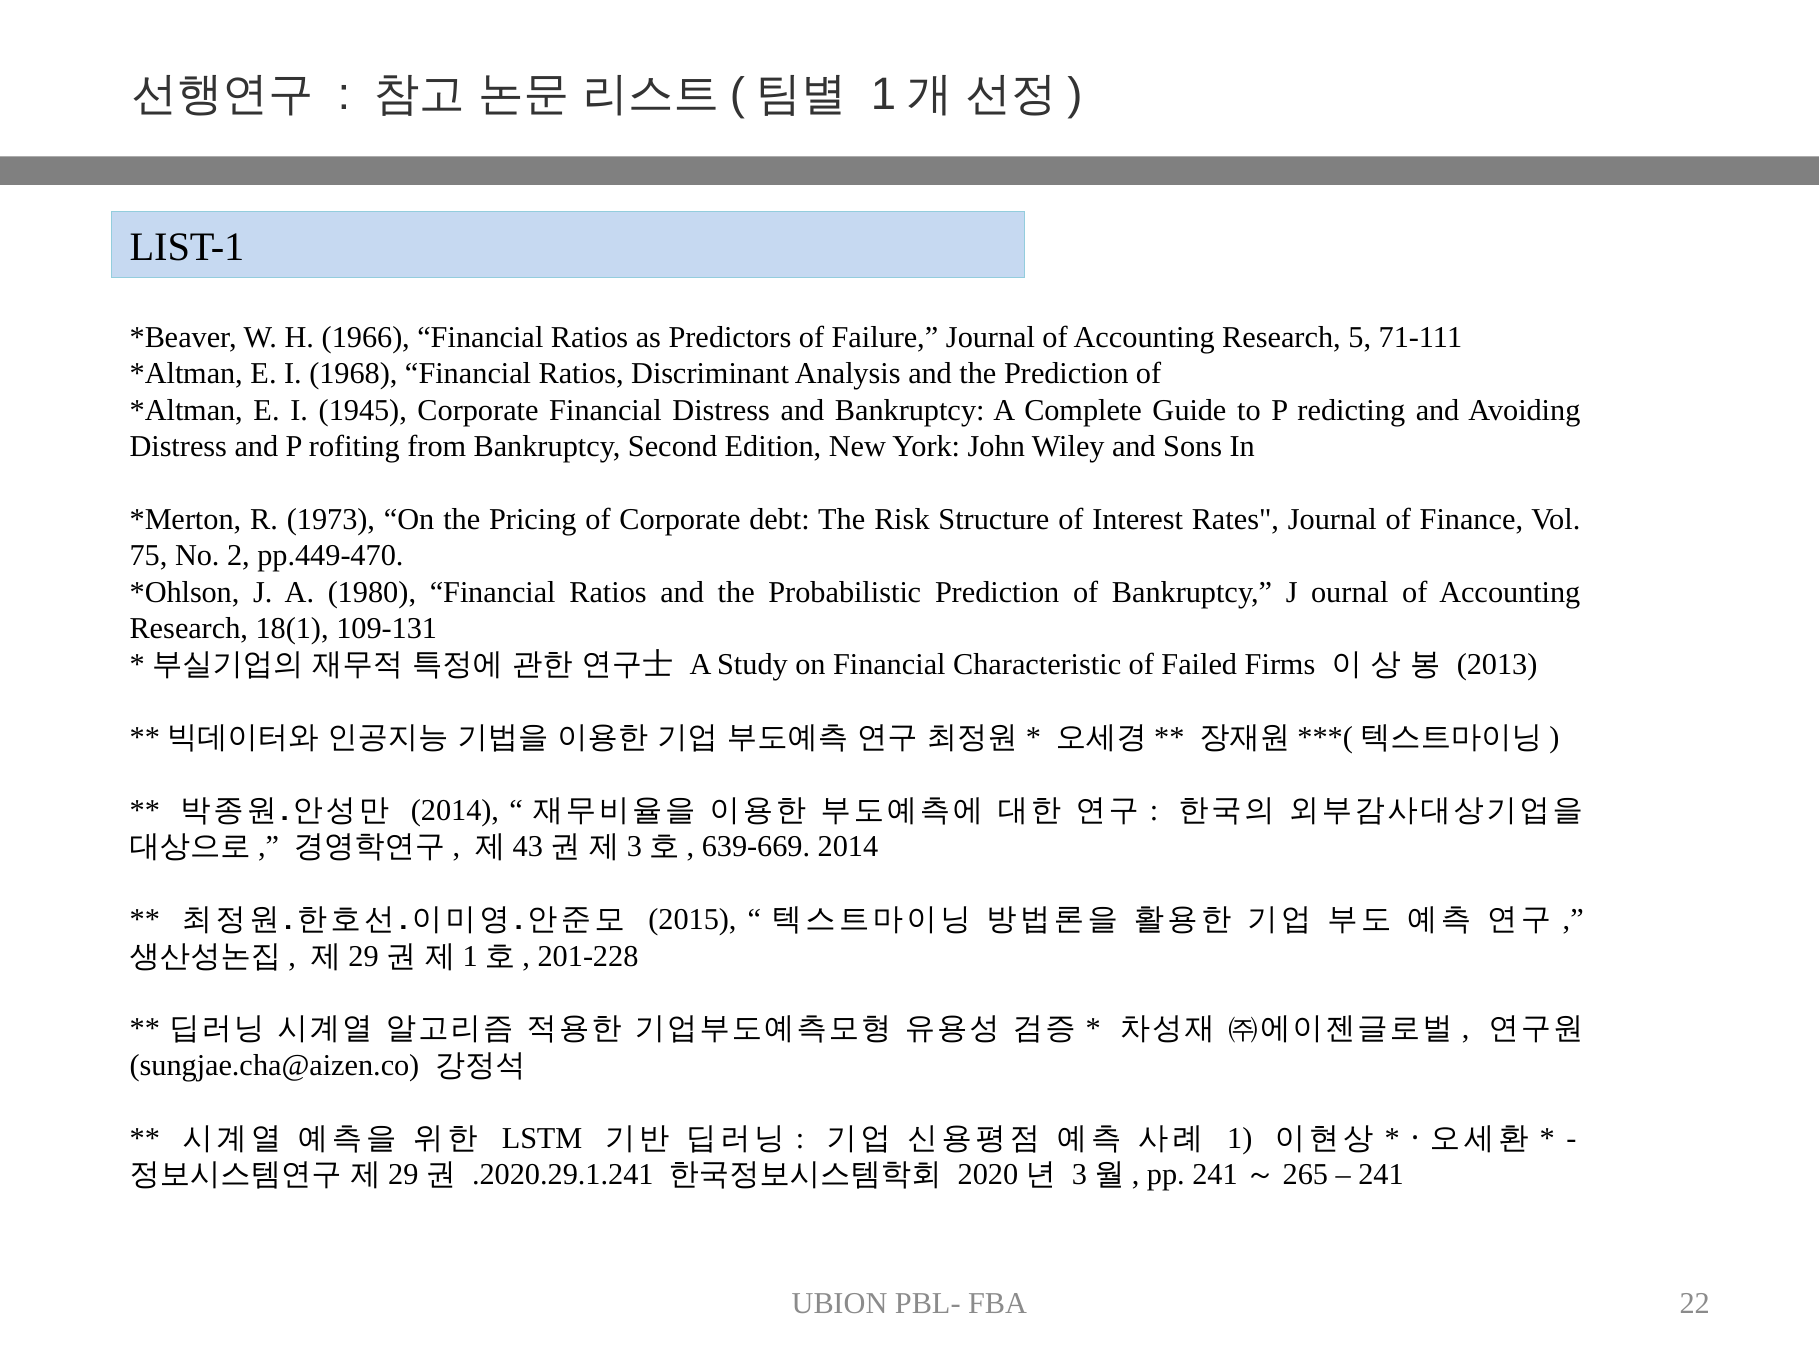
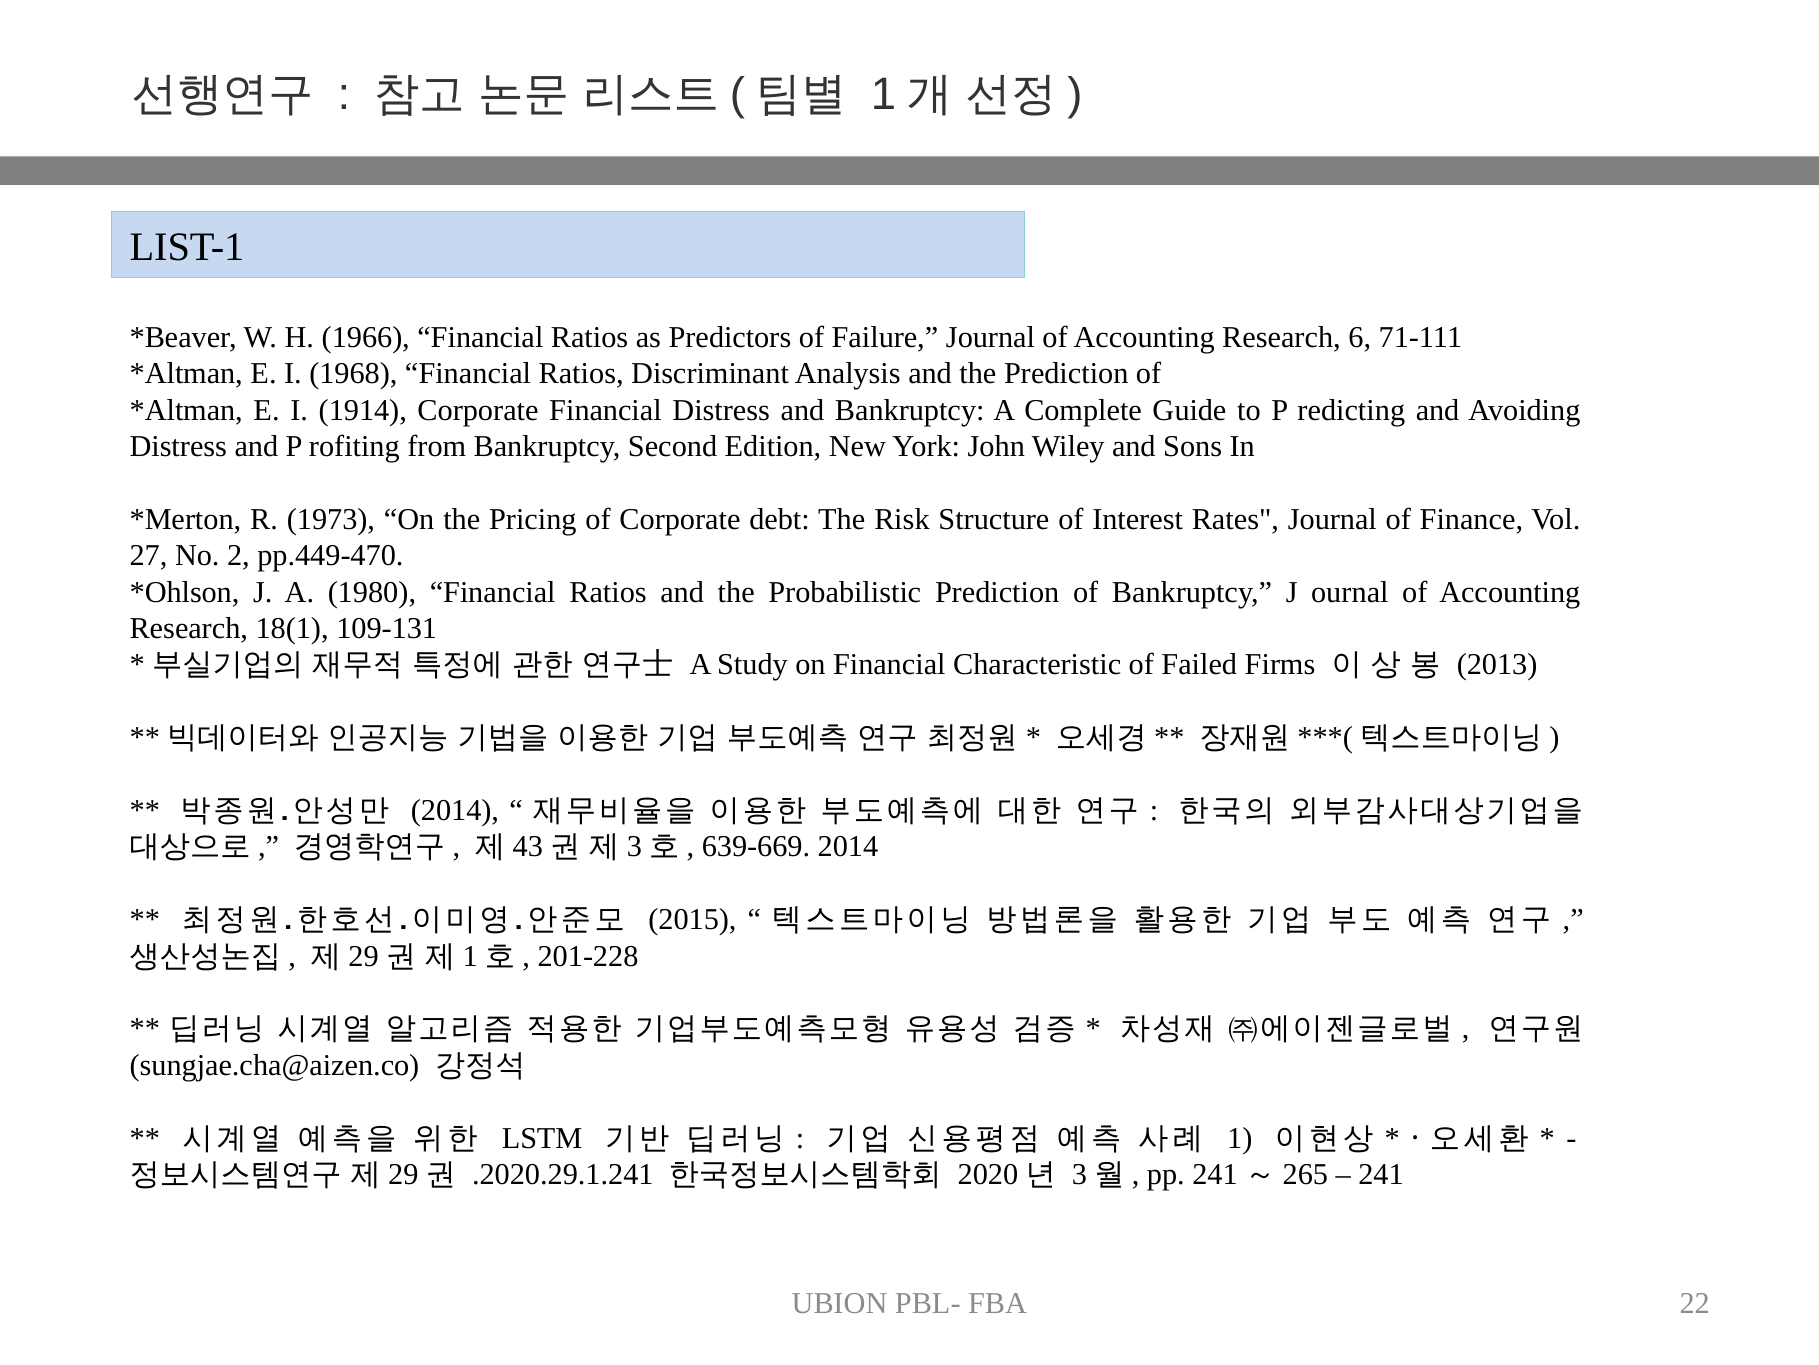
5: 5 -> 6
1945: 1945 -> 1914
75: 75 -> 27
